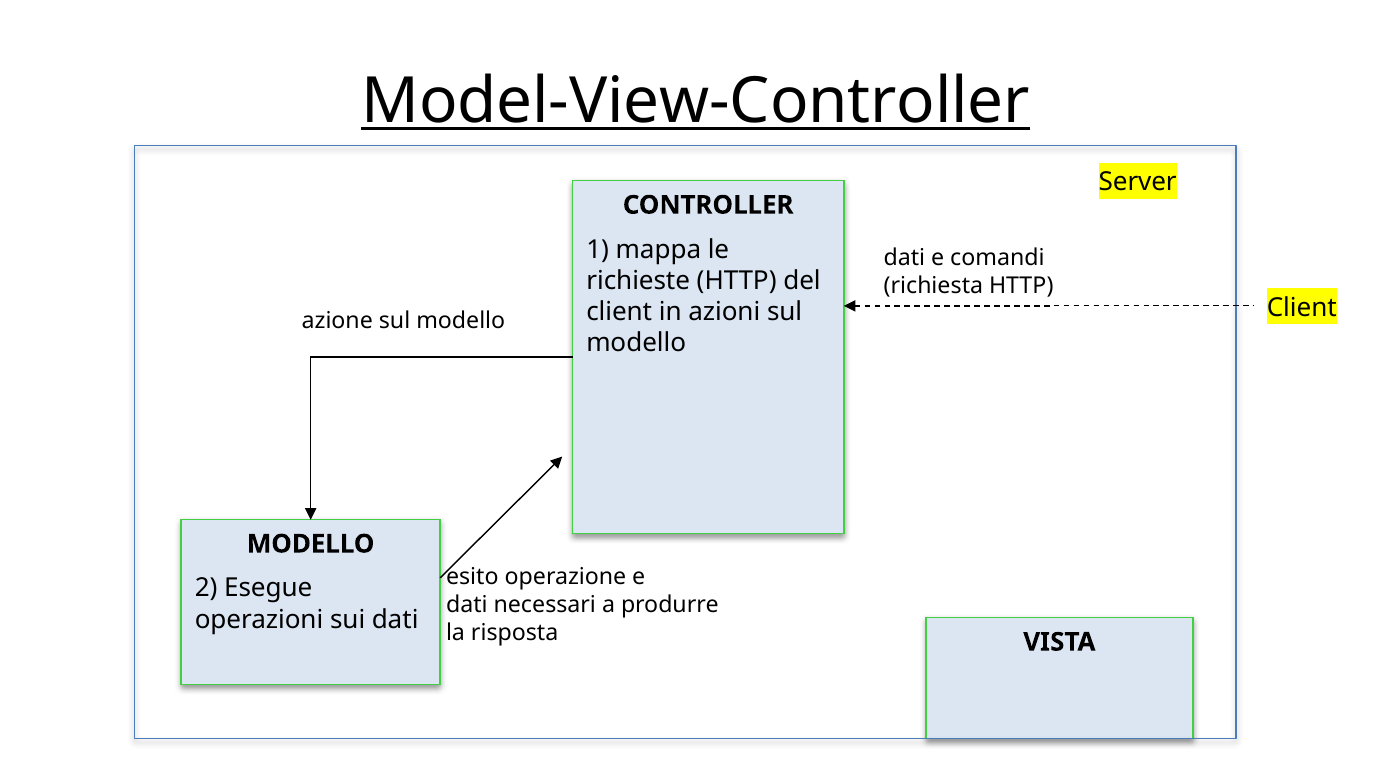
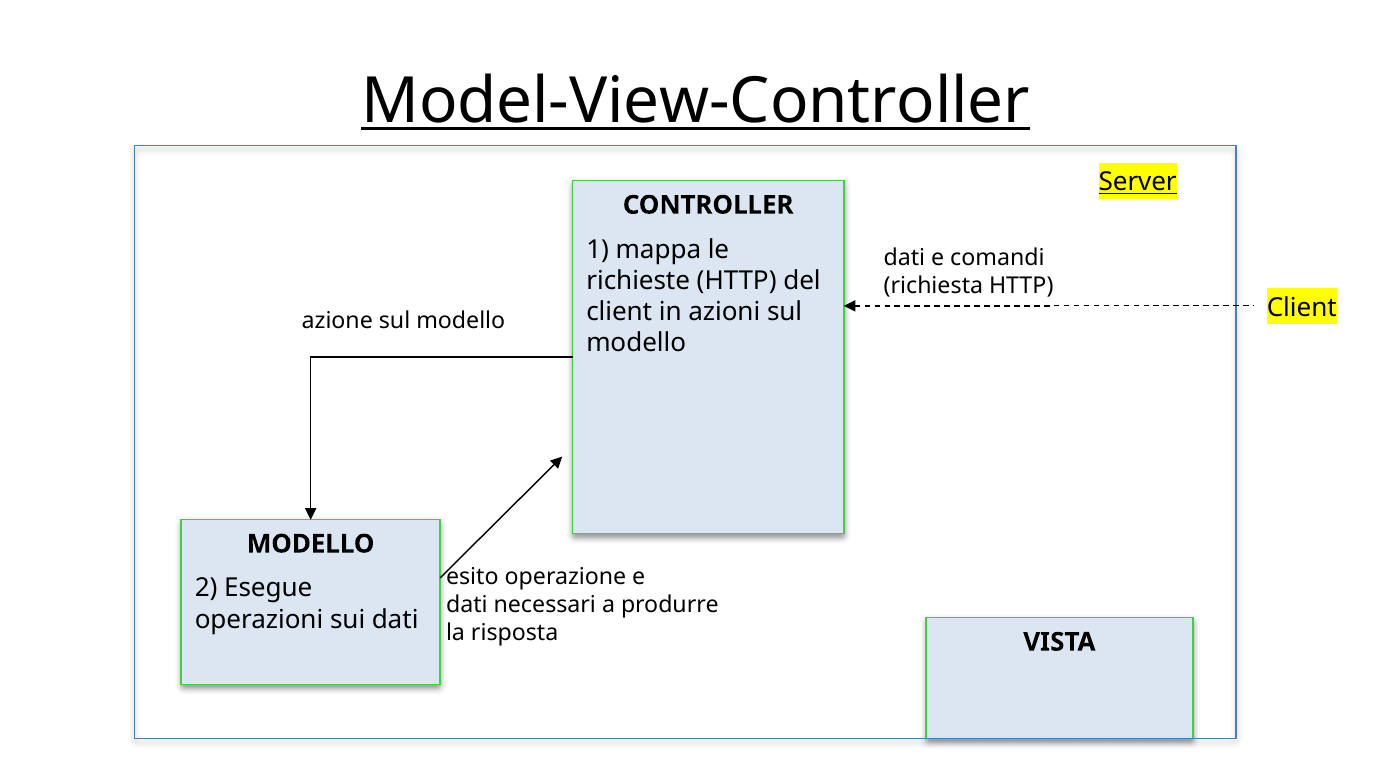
Server underline: none -> present
